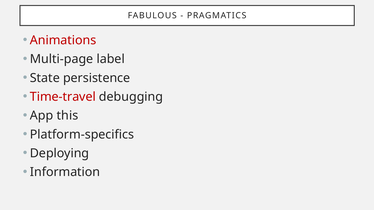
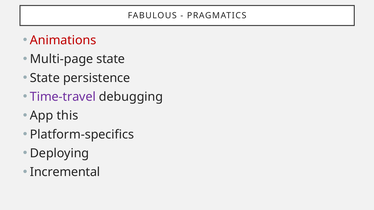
Multi-page label: label -> state
Time-travel colour: red -> purple
Information: Information -> Incremental
